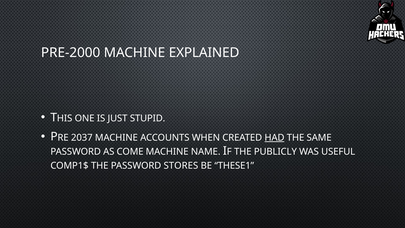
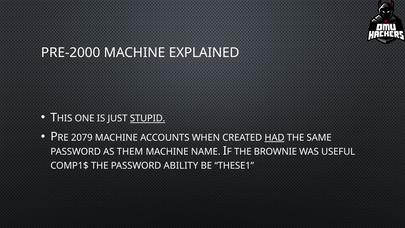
STUPID underline: none -> present
2037: 2037 -> 2079
COME: COME -> THEM
PUBLICLY: PUBLICLY -> BROWNIE
STORES: STORES -> ABILITY
